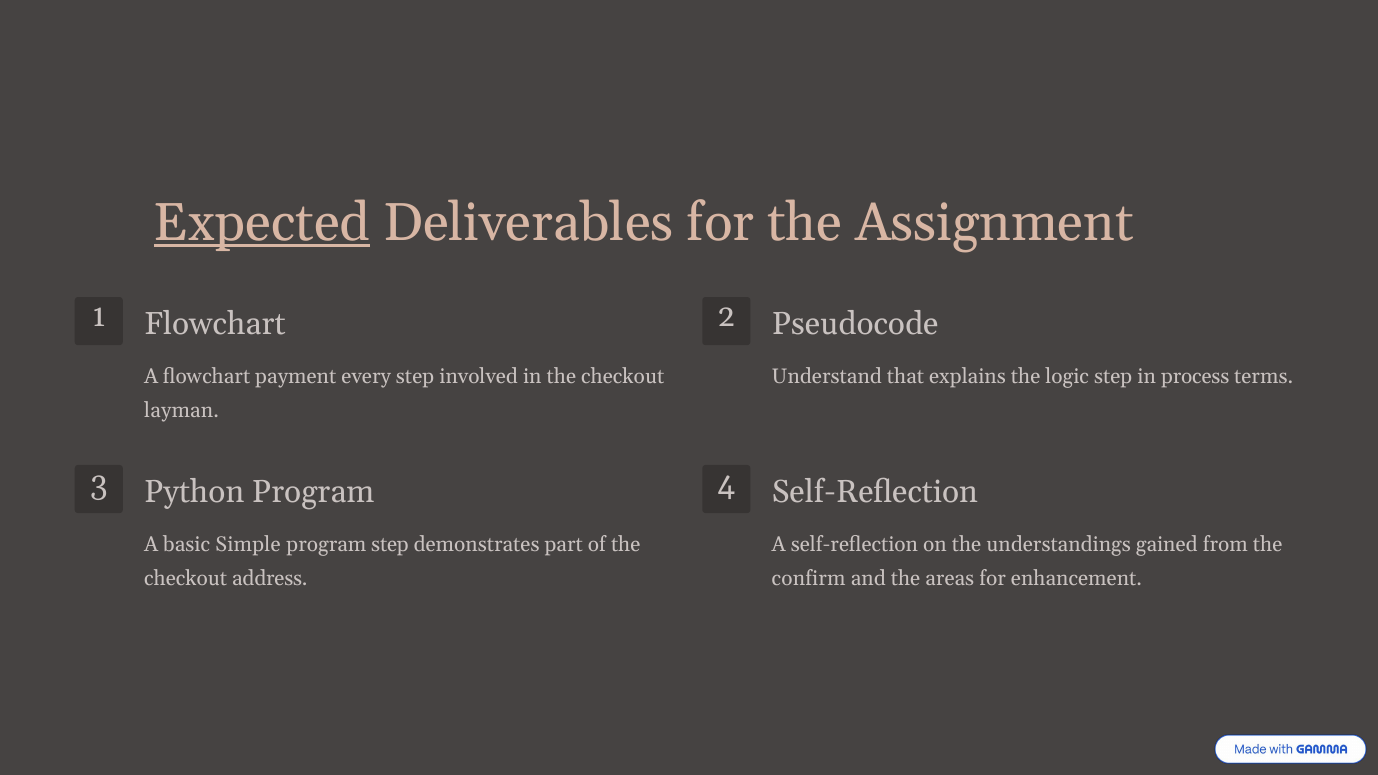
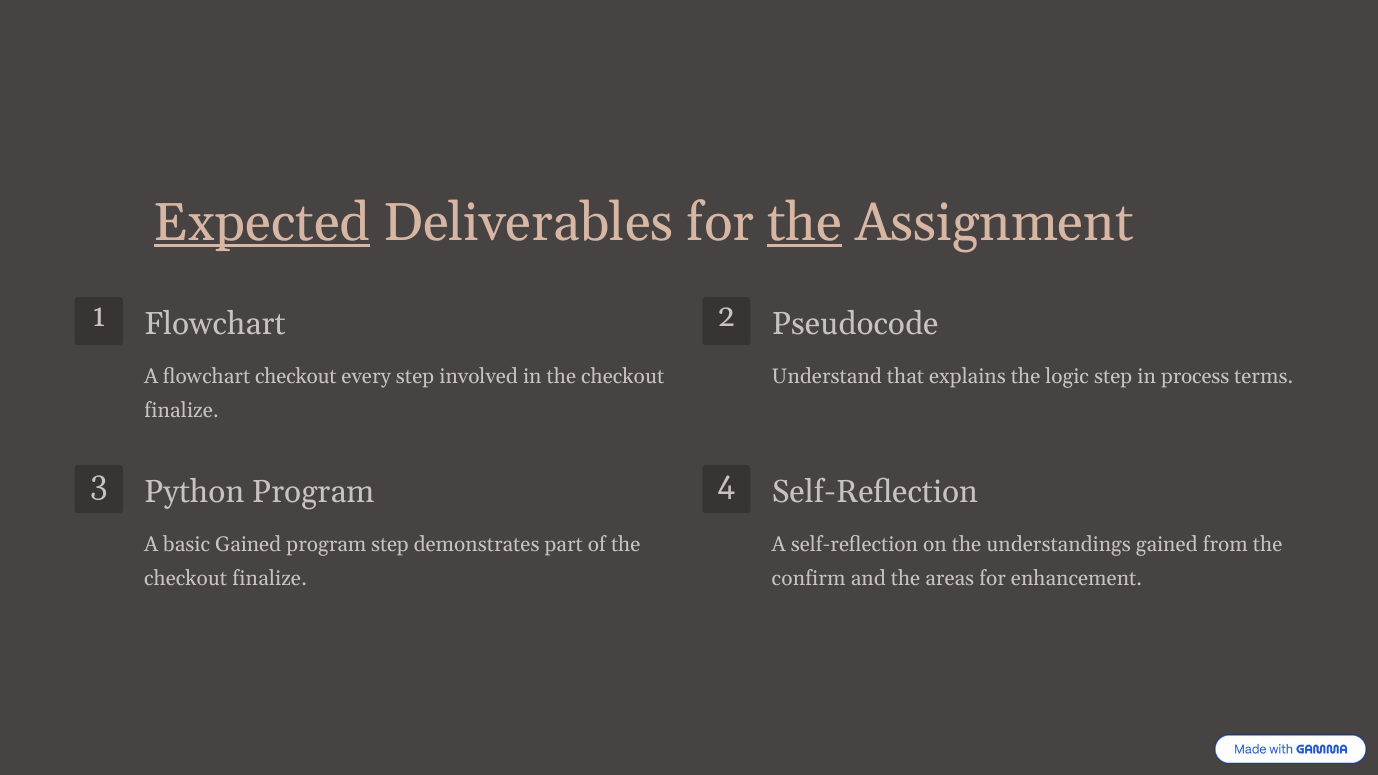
the at (805, 223) underline: none -> present
flowchart payment: payment -> checkout
layman at (182, 411): layman -> finalize
basic Simple: Simple -> Gained
address at (270, 579): address -> finalize
